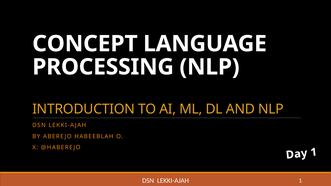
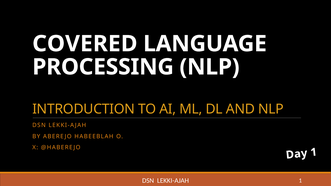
CONCEPT: CONCEPT -> COVERED
